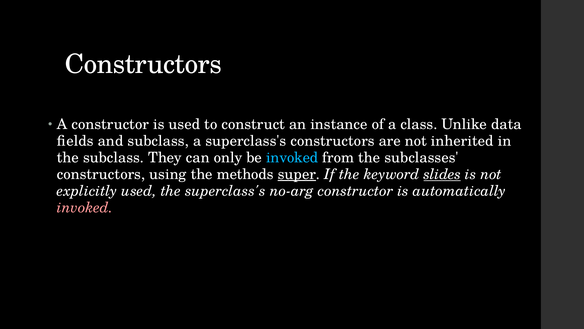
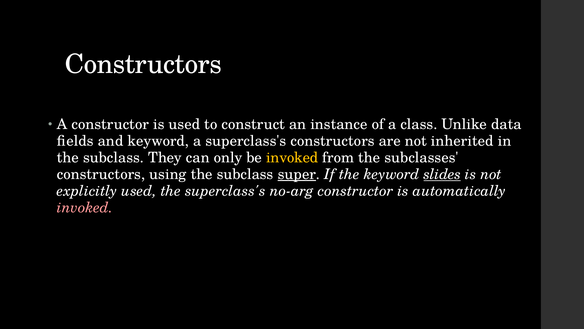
and subclass: subclass -> keyword
invoked at (292, 157) colour: light blue -> yellow
using the methods: methods -> subclass
